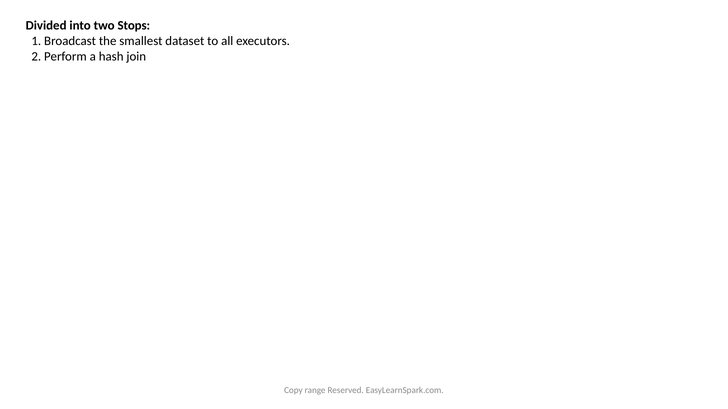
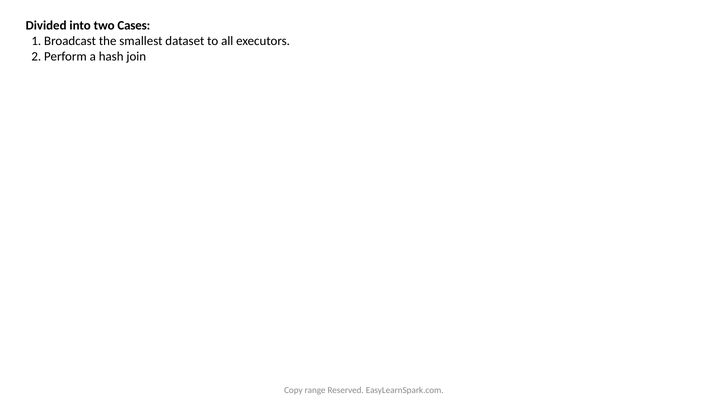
Stops: Stops -> Cases
